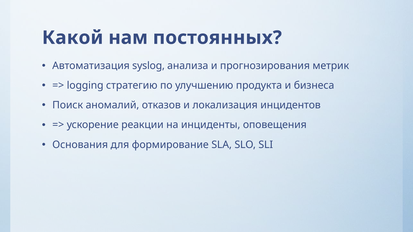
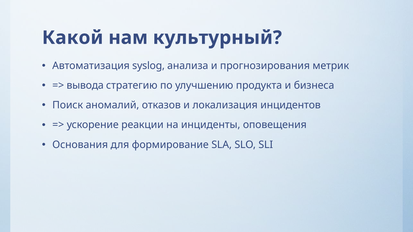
постоянных: постоянных -> культурный
logging: logging -> вывода
